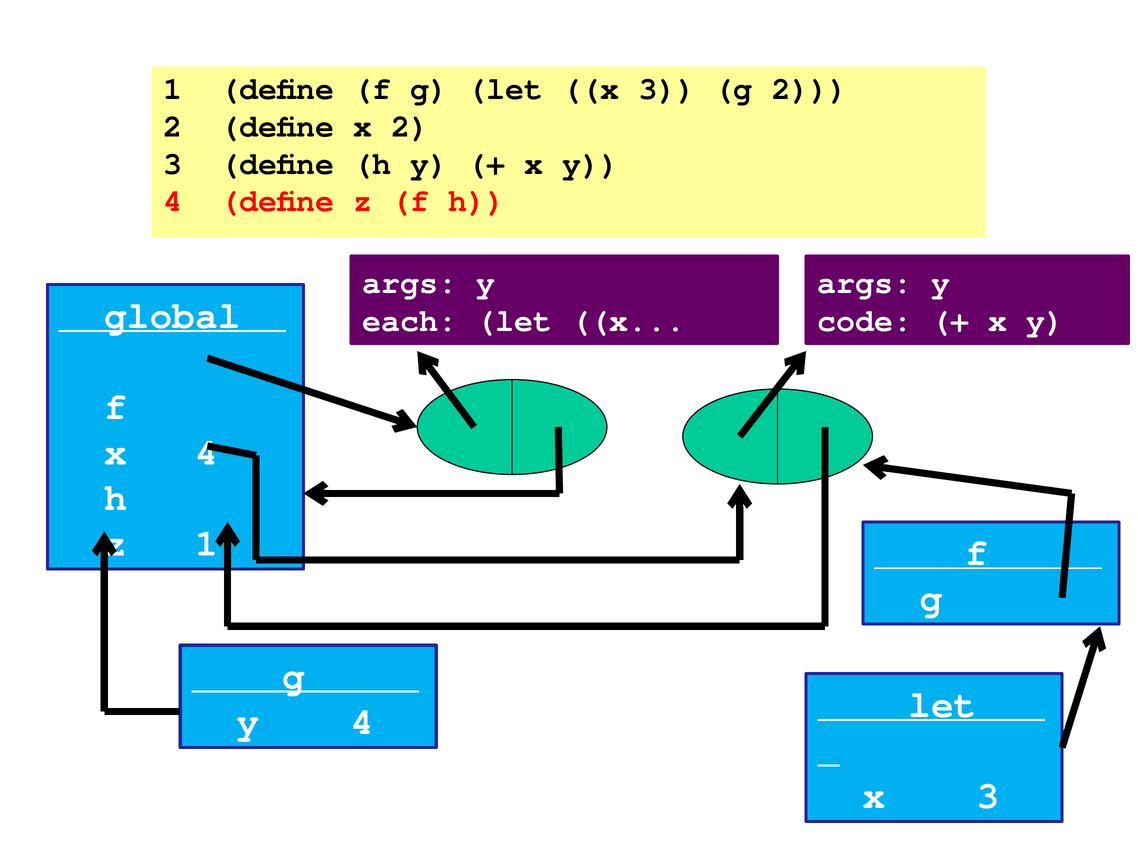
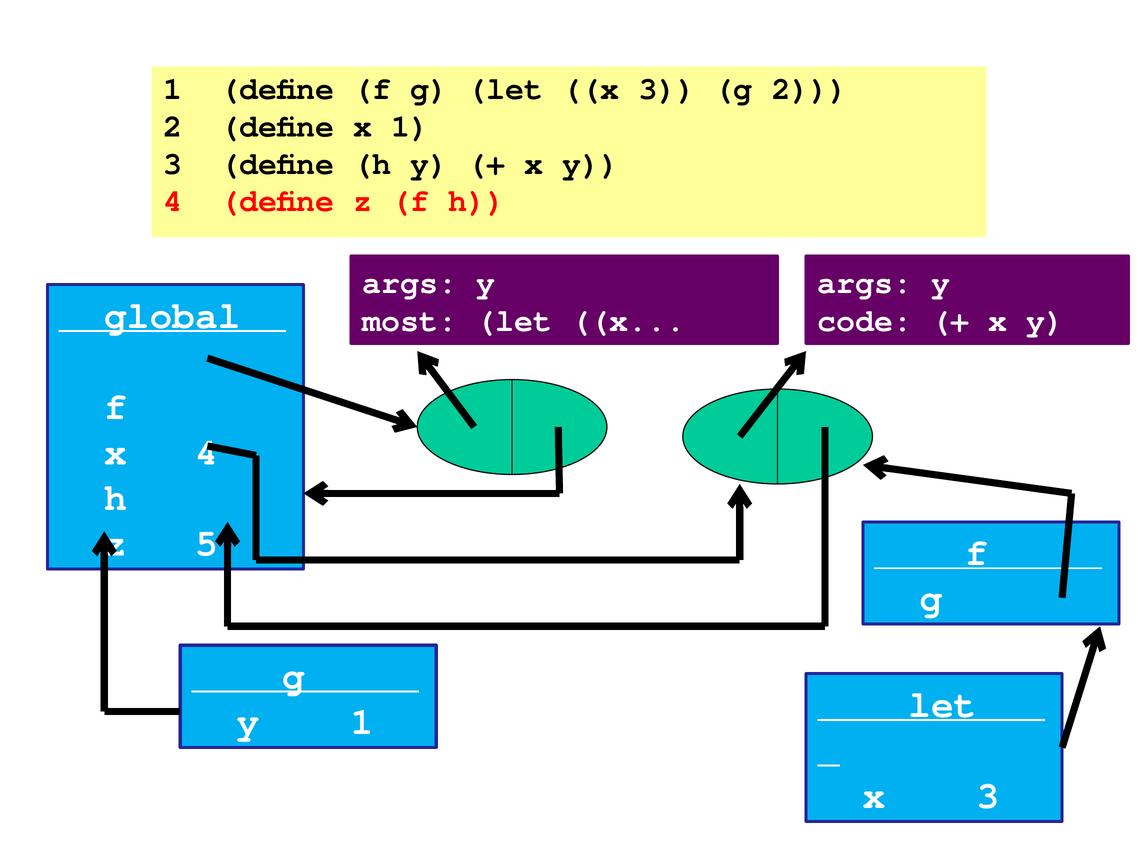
x 2: 2 -> 1
each: each -> most
1 at (207, 543): 1 -> 5
4 at (362, 721): 4 -> 1
